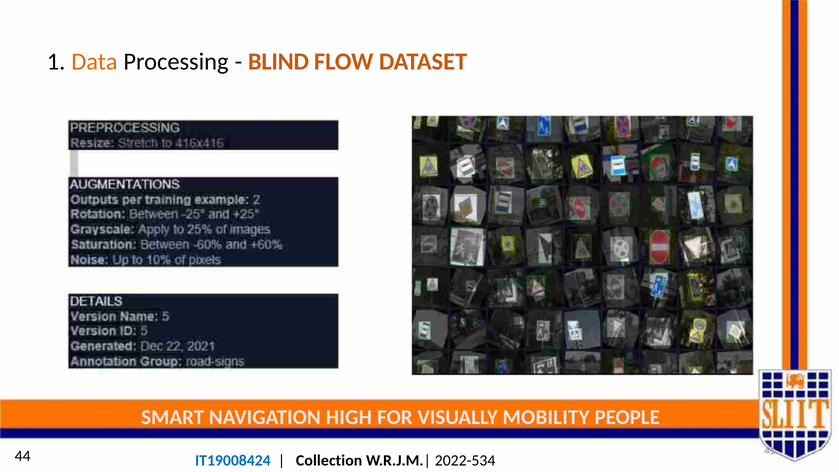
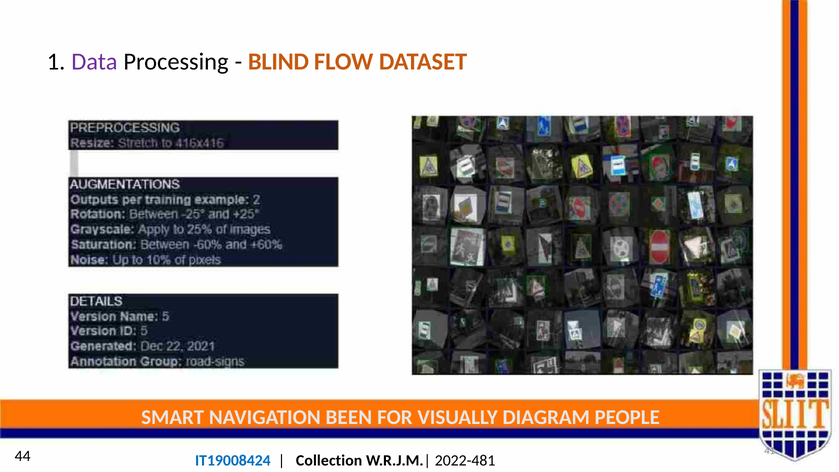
Data colour: orange -> purple
HIGH: HIGH -> BEEN
MOBILITY: MOBILITY -> DIAGRAM
2022-534: 2022-534 -> 2022-481
